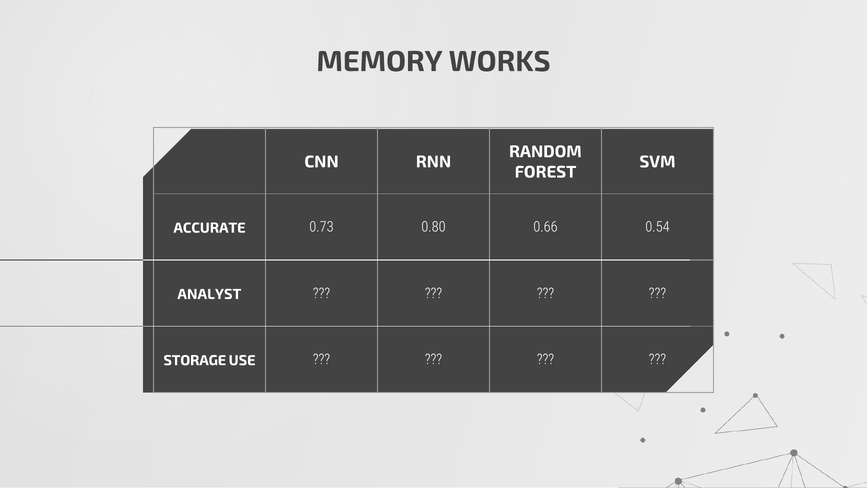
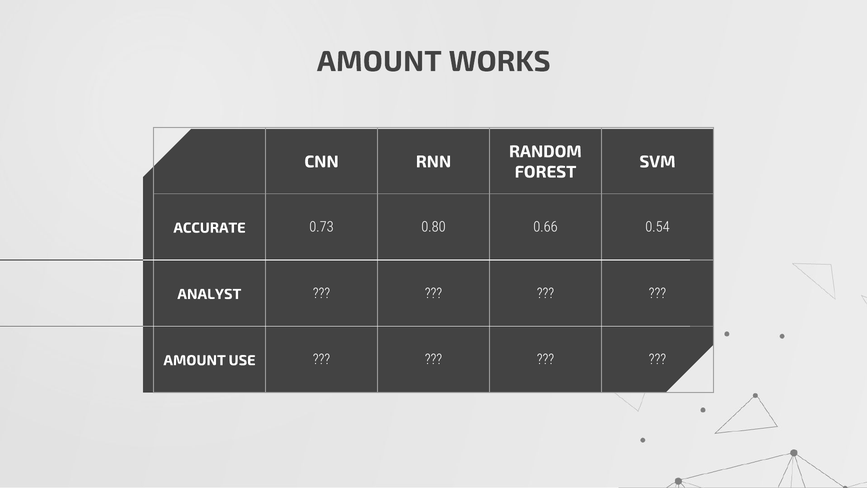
MEMORY at (379, 61): MEMORY -> AMOUNT
STORAGE at (195, 360): STORAGE -> AMOUNT
